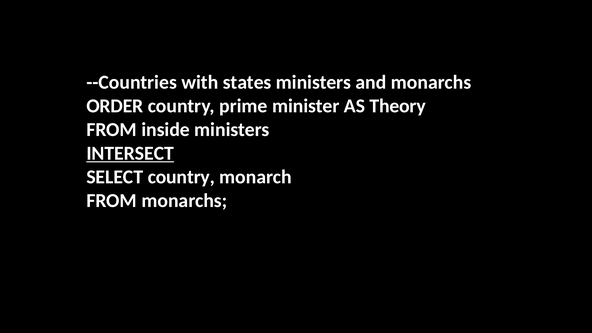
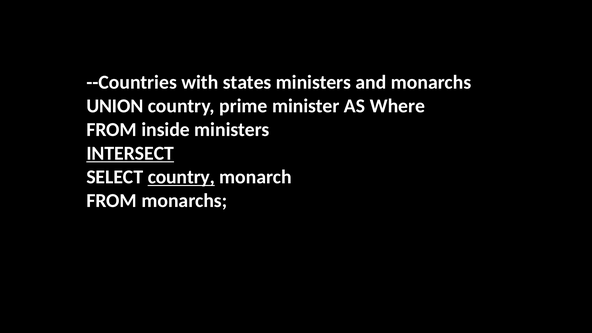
ORDER: ORDER -> UNION
Theory: Theory -> Where
country at (181, 177) underline: none -> present
